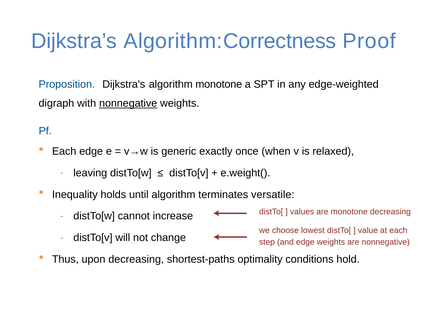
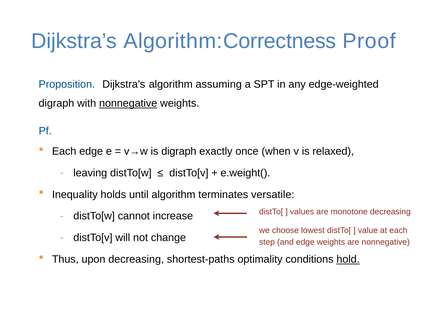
algorithm monotone: monotone -> assuming
is generic: generic -> digraph
hold underline: none -> present
